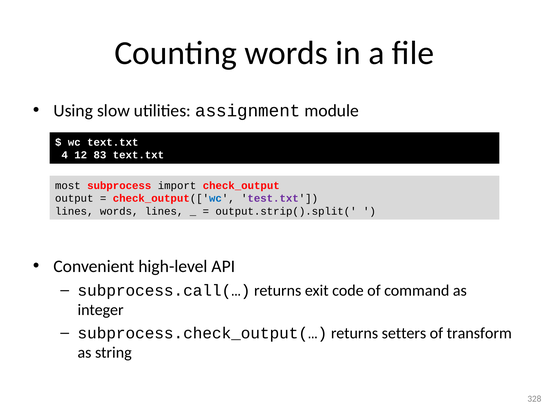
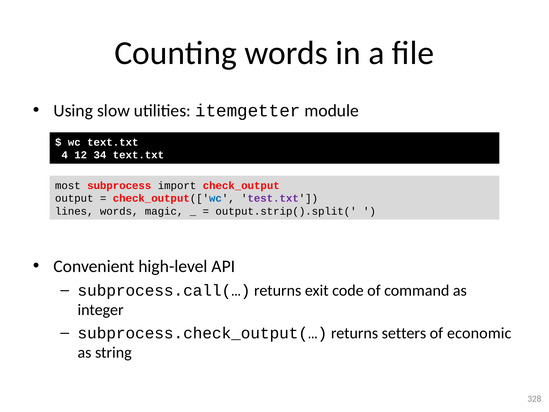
assignment: assignment -> itemgetter
83: 83 -> 34
words lines: lines -> magic
transform: transform -> economic
